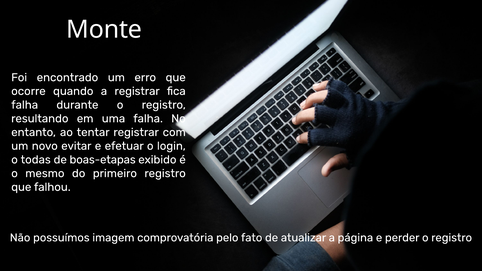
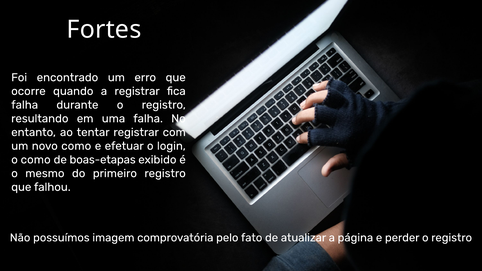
Monte: Monte -> Fortes
novo evitar: evitar -> como
o todas: todas -> como
